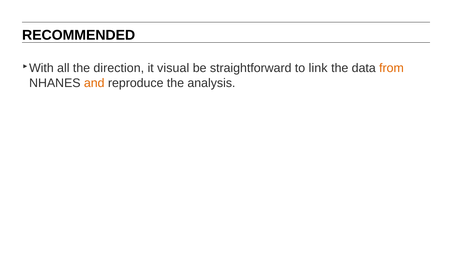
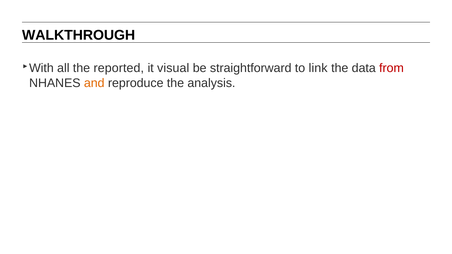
RECOMMENDED: RECOMMENDED -> WALKTHROUGH
direction: direction -> reported
from colour: orange -> red
